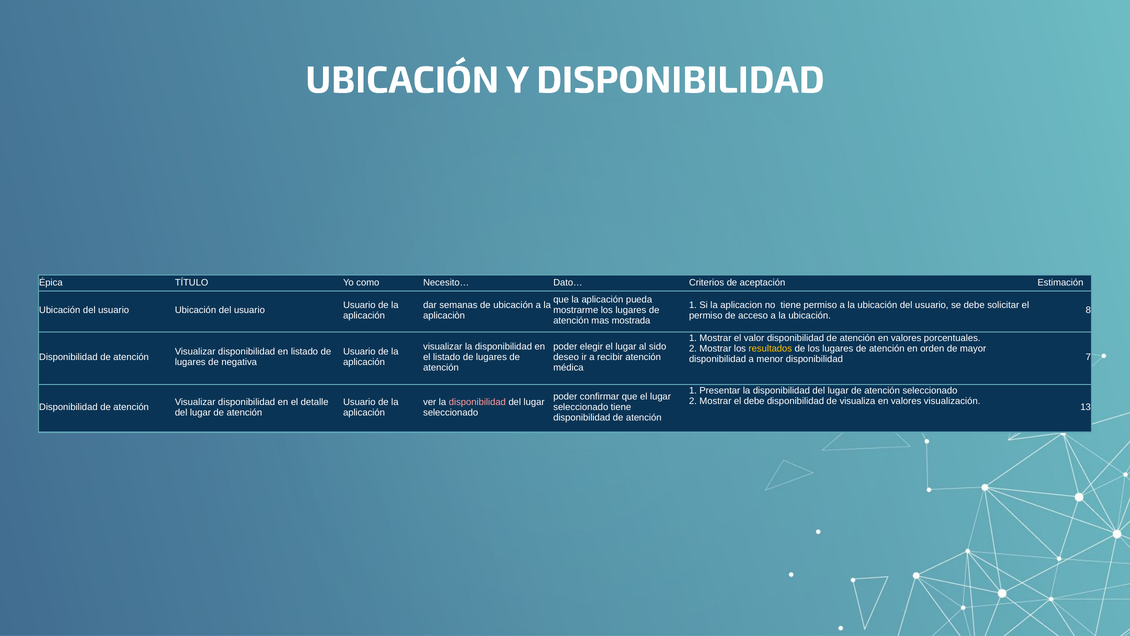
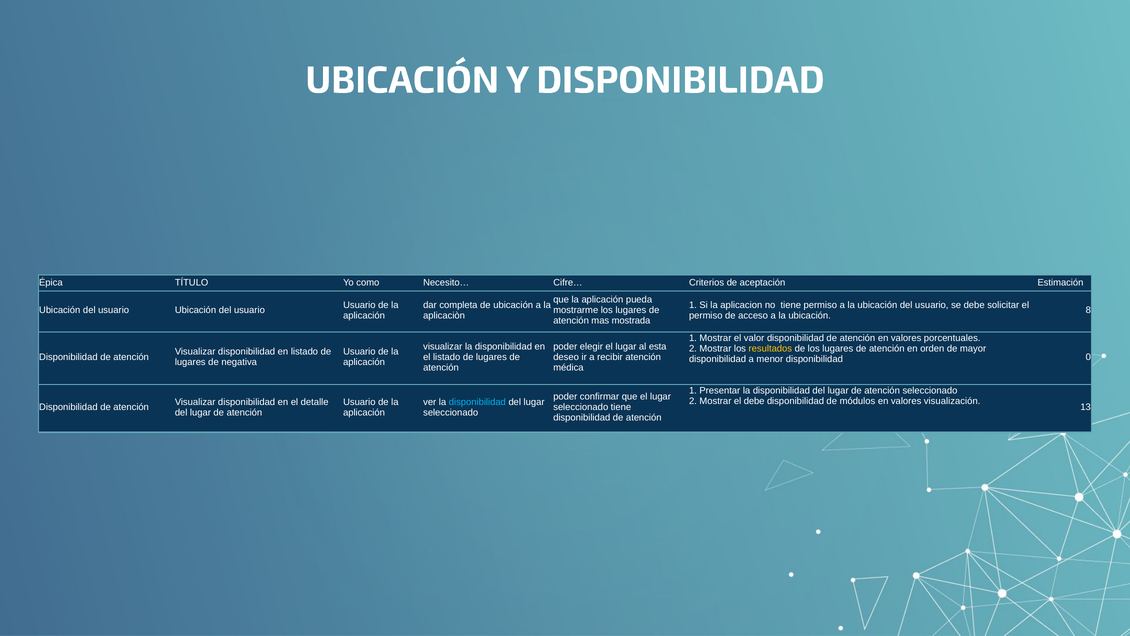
Dato…: Dato… -> Cifre…
semanas: semanas -> completa
sido: sido -> esta
7: 7 -> 0
visualiza: visualiza -> módulos
disponibilidad at (477, 402) colour: pink -> light blue
